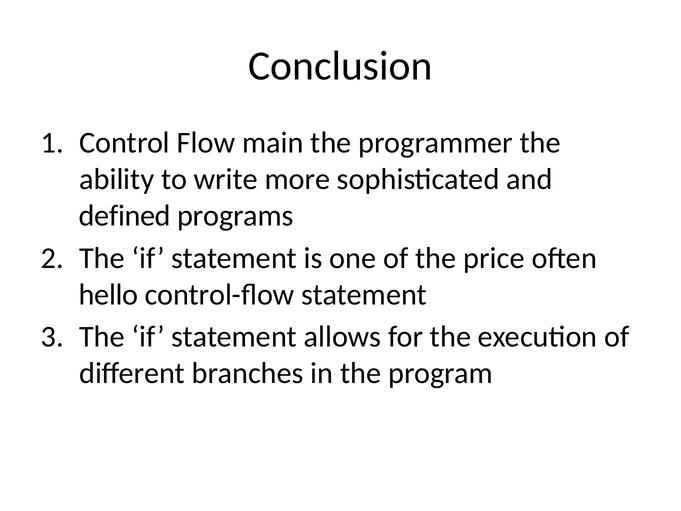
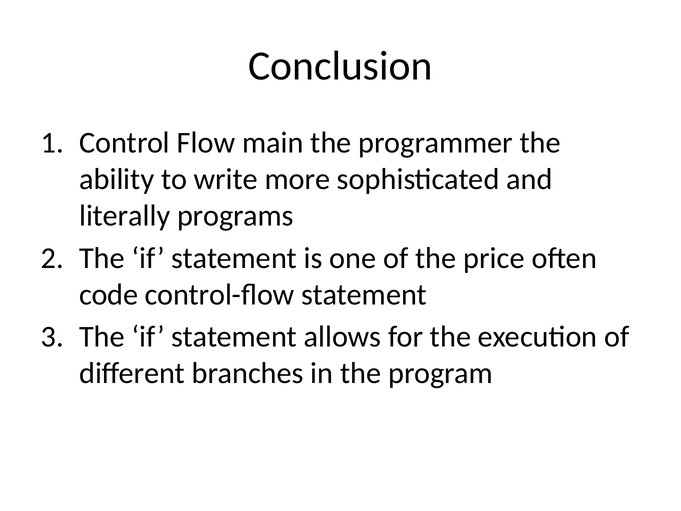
defined: defined -> literally
hello: hello -> code
